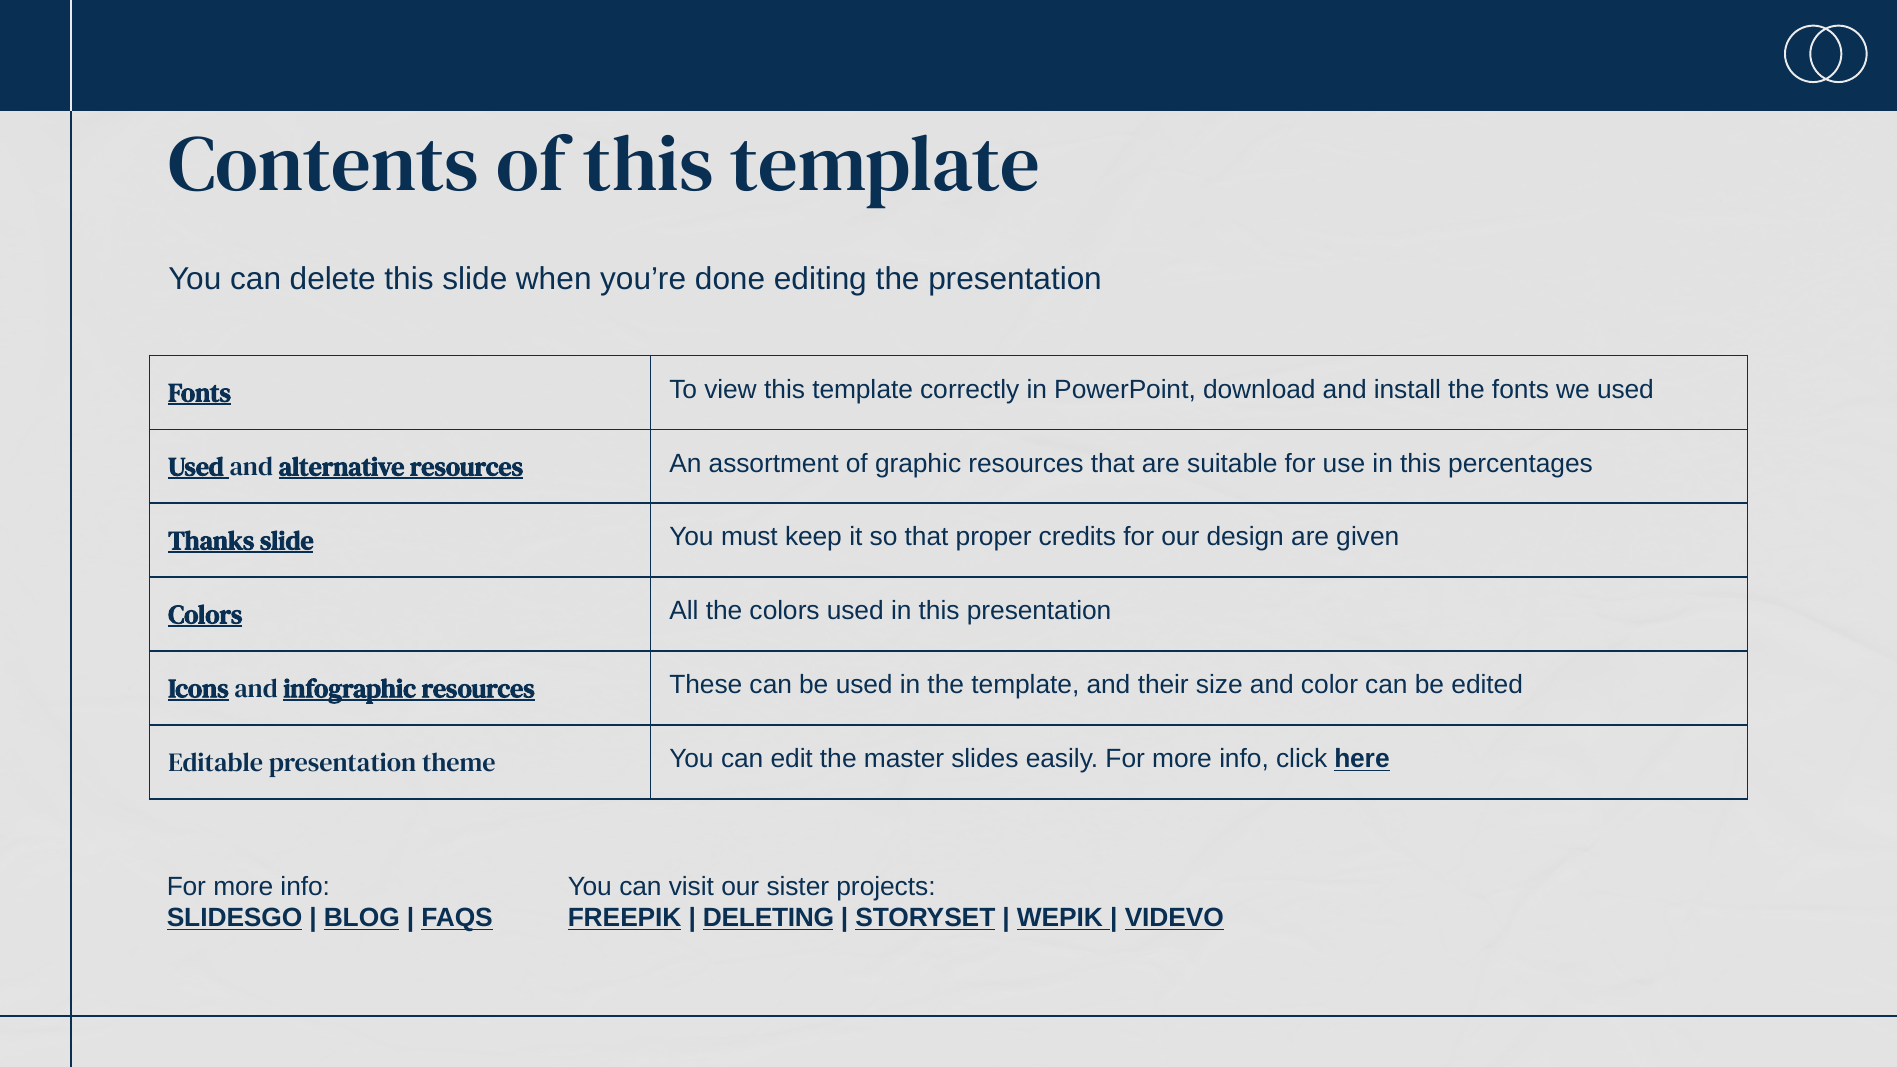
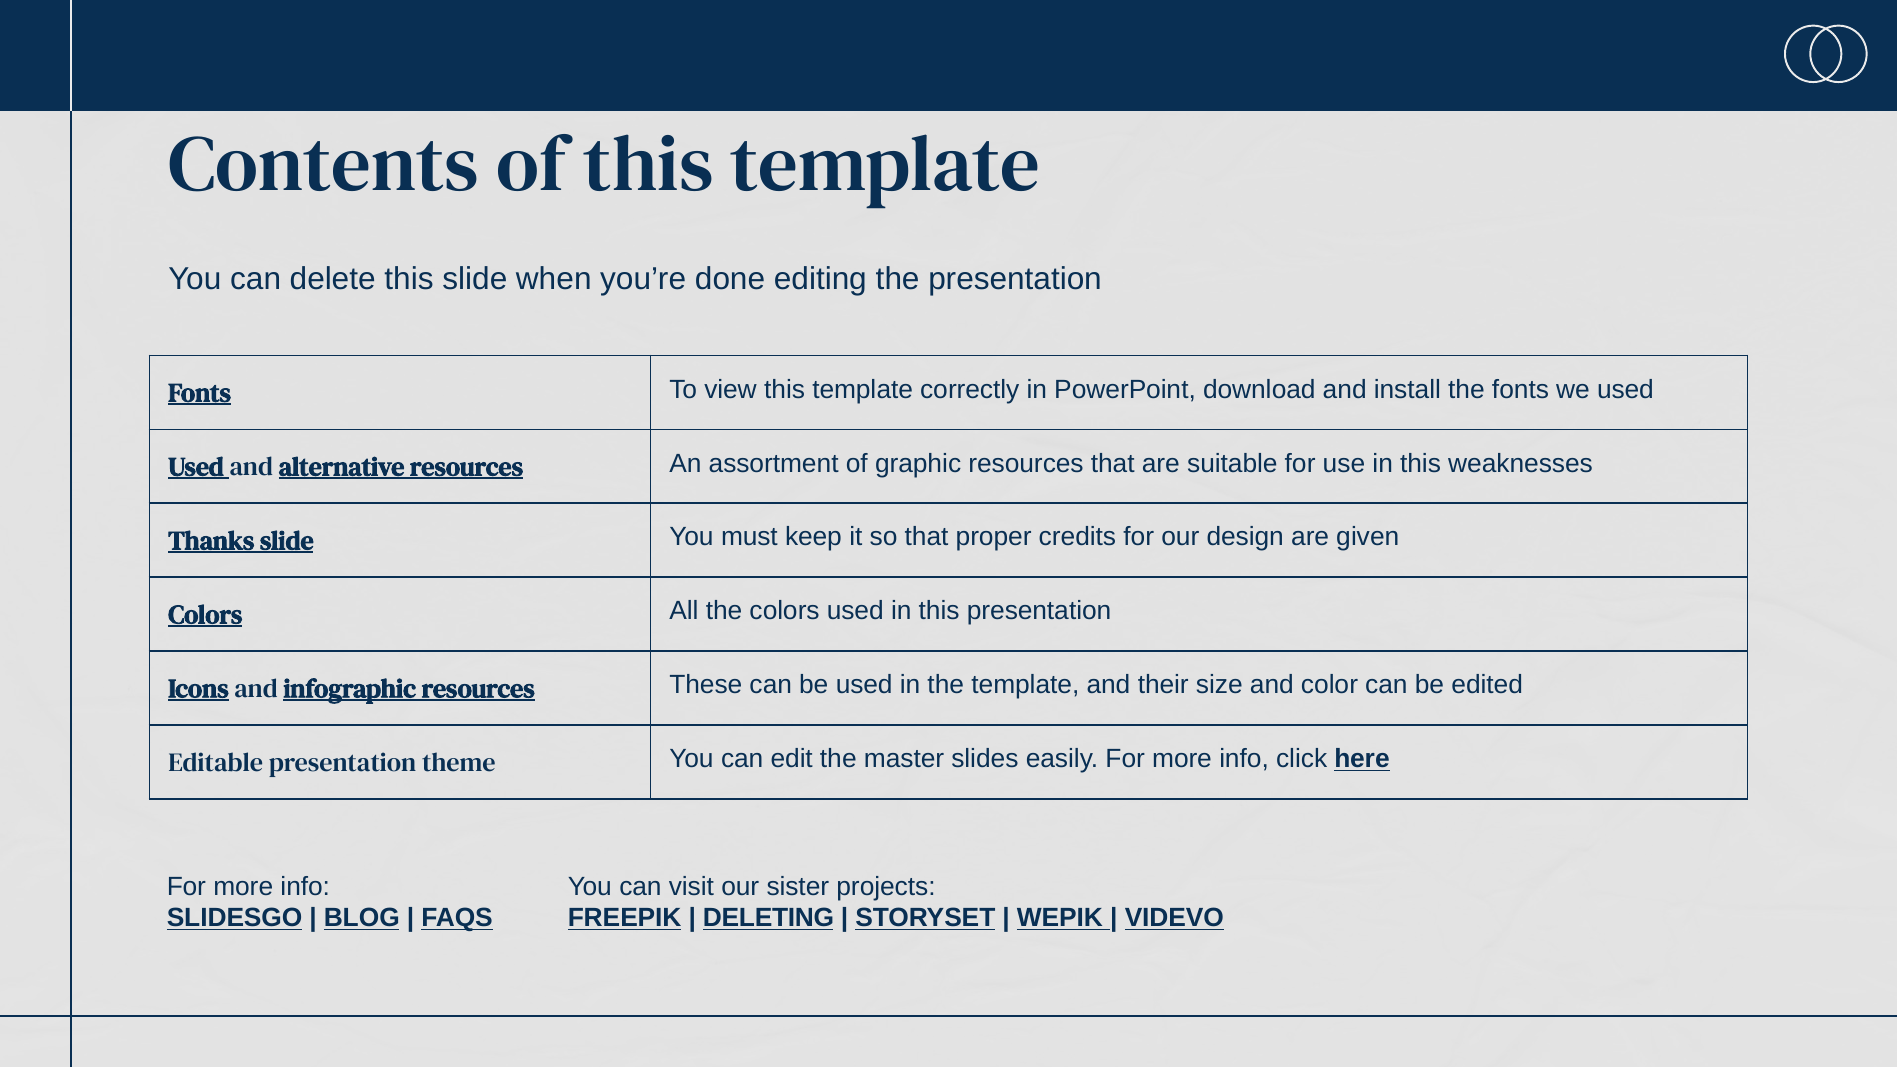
percentages: percentages -> weaknesses
